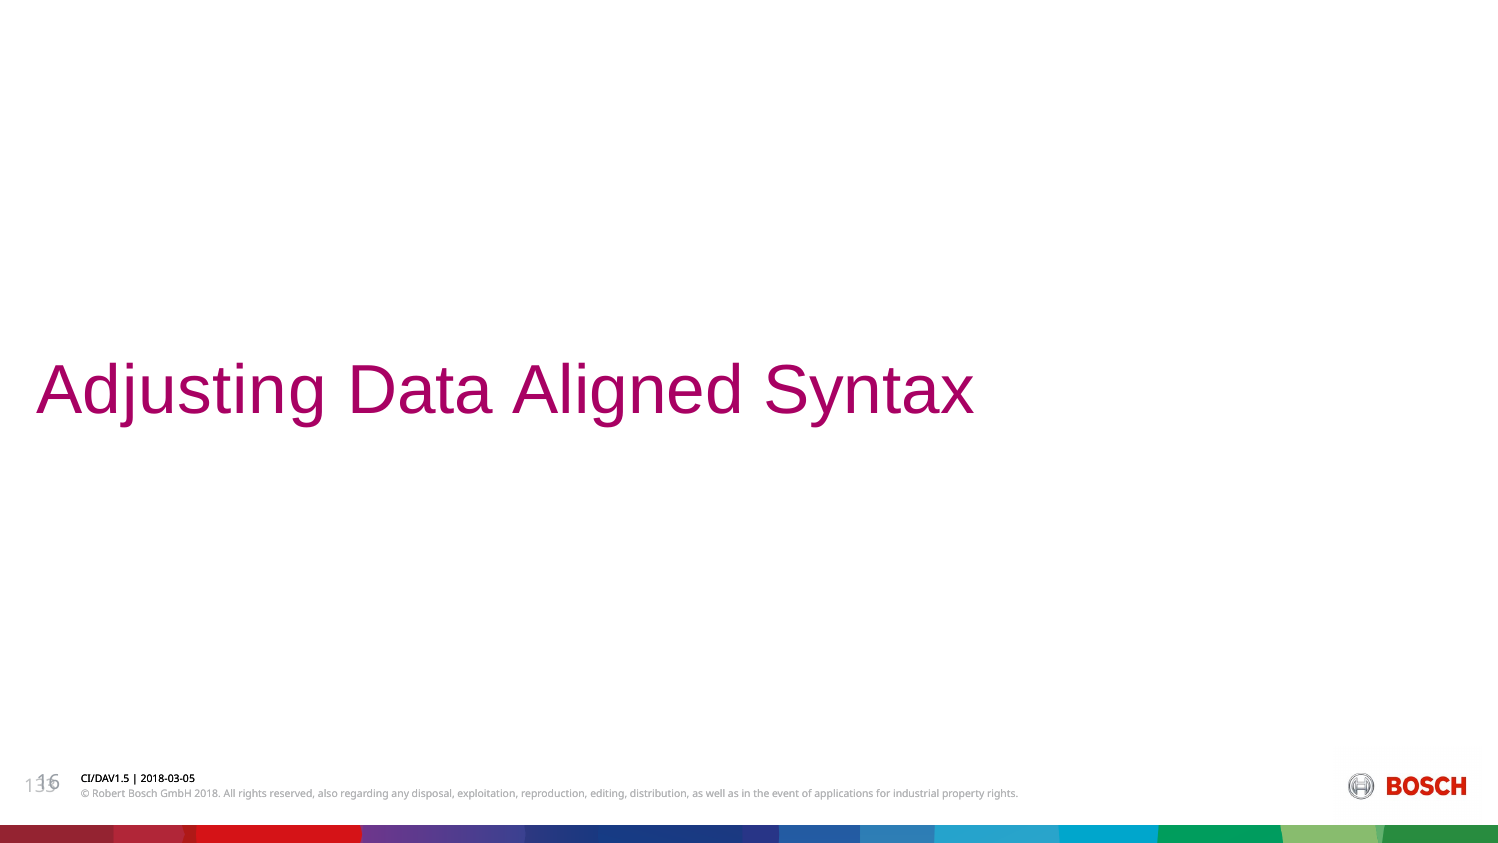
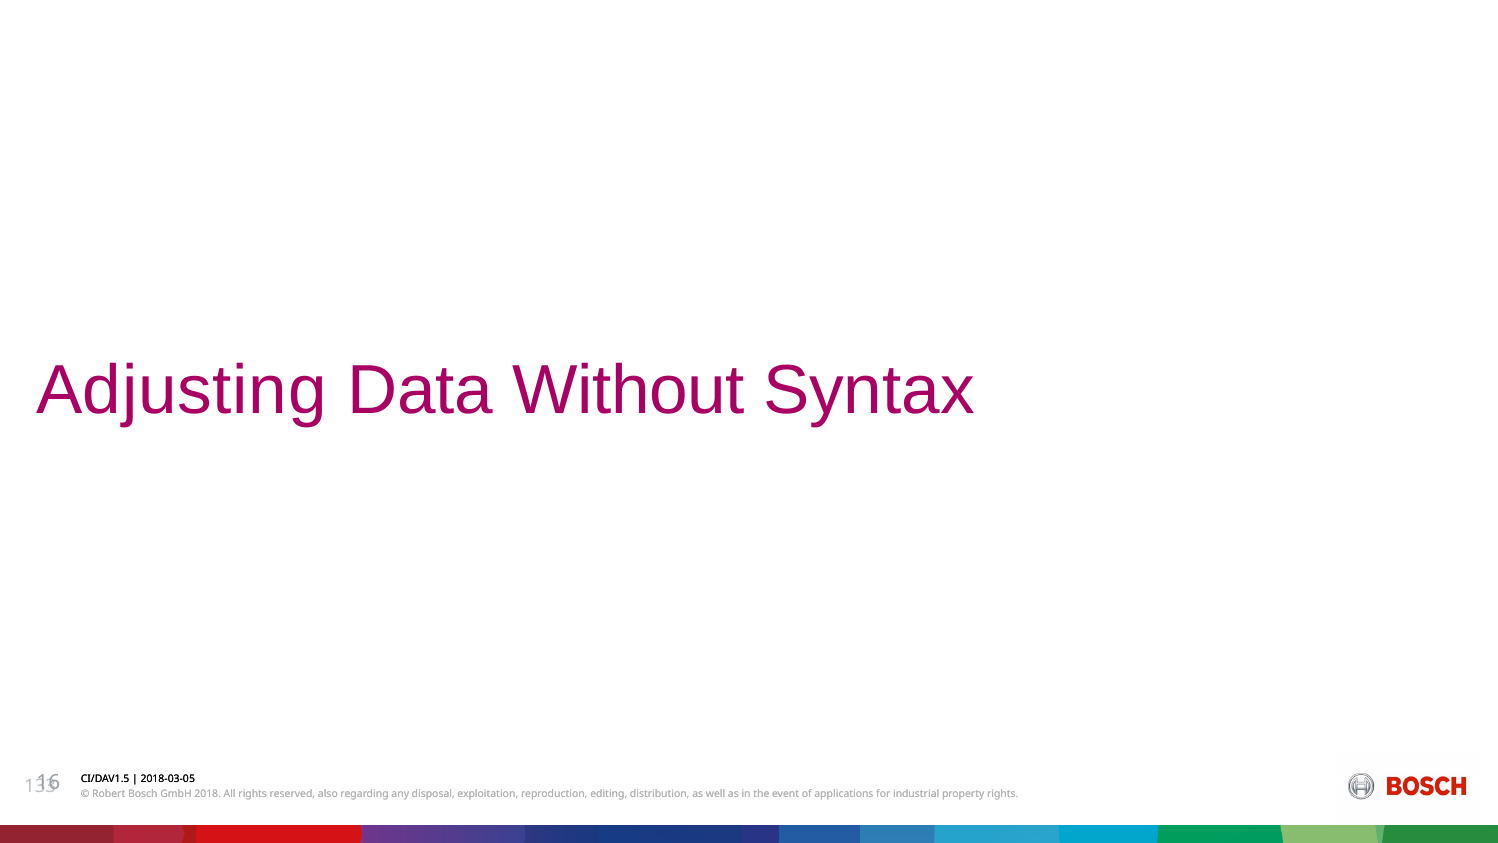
Aligned: Aligned -> Without
